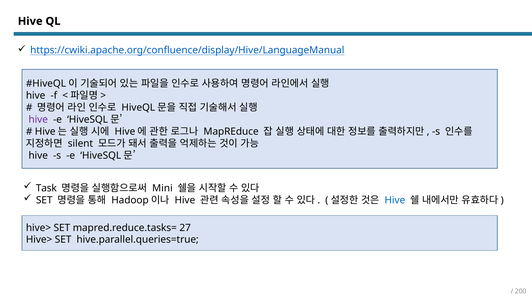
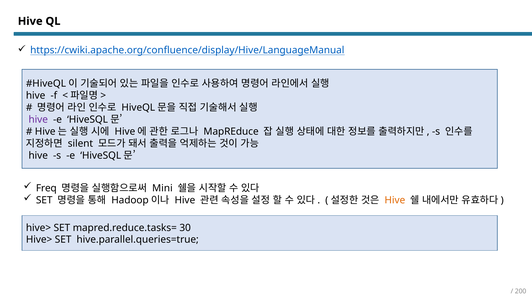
Task: Task -> Freq
Hive at (395, 200) colour: blue -> orange
27: 27 -> 30
